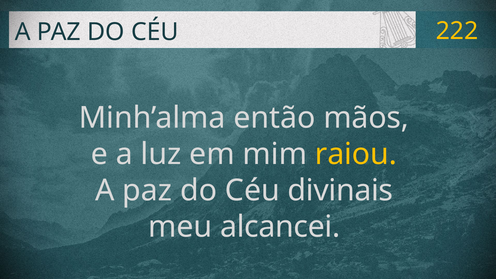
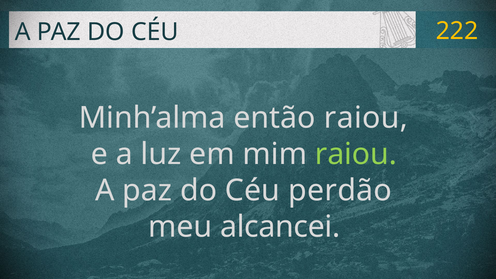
então mãos: mãos -> raiou
raiou at (356, 154) colour: yellow -> light green
divinais: divinais -> perdão
